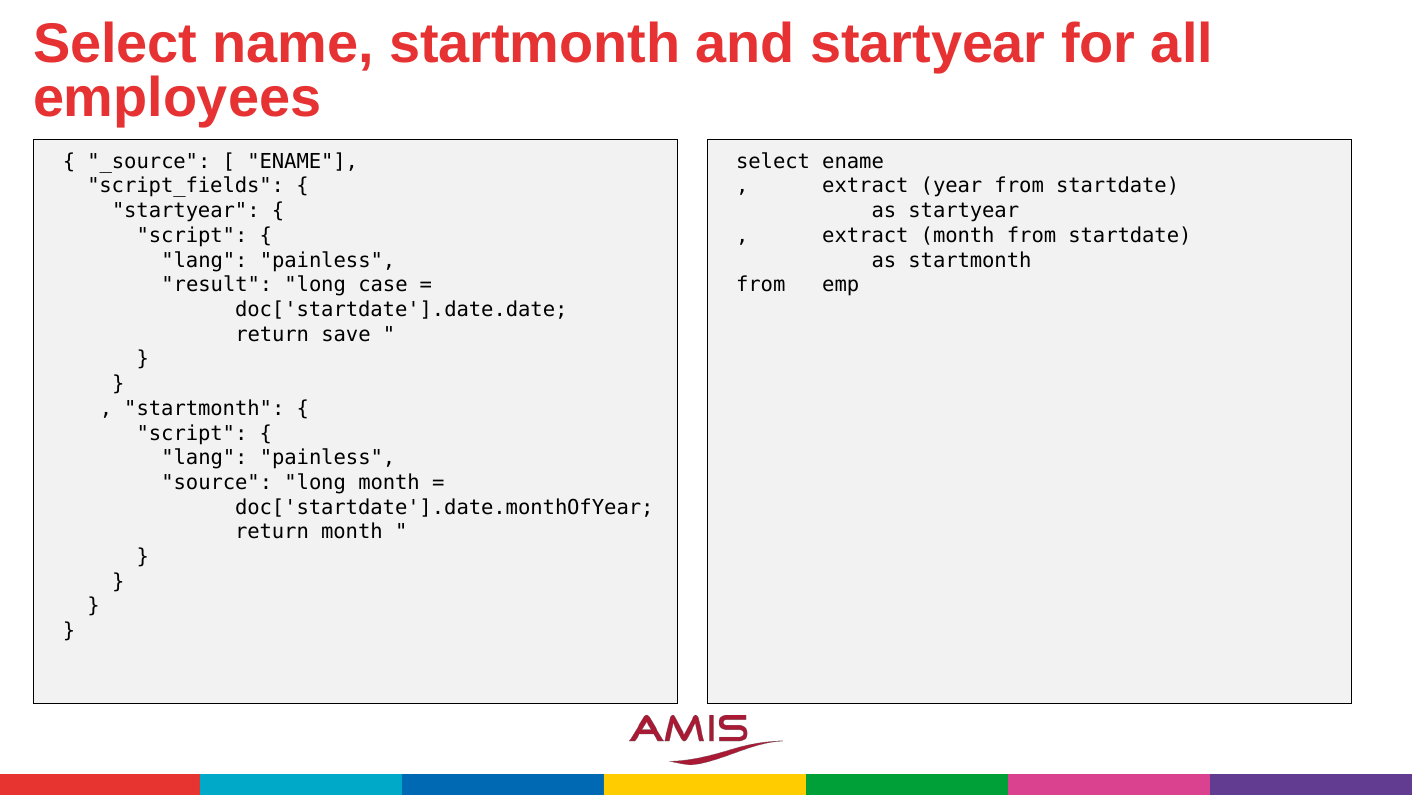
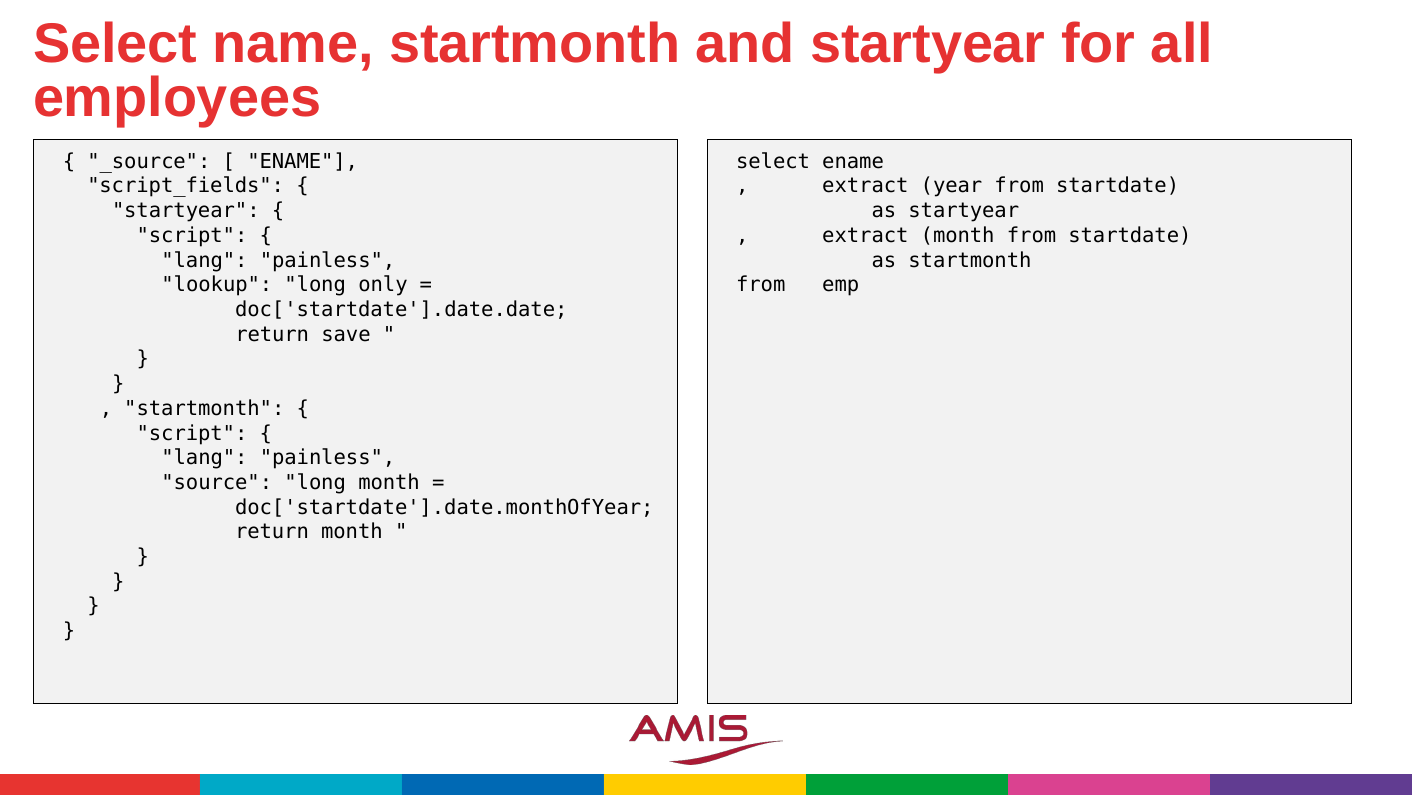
result: result -> lookup
case: case -> only
